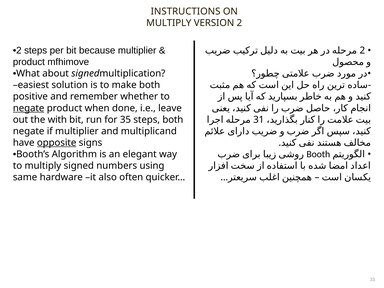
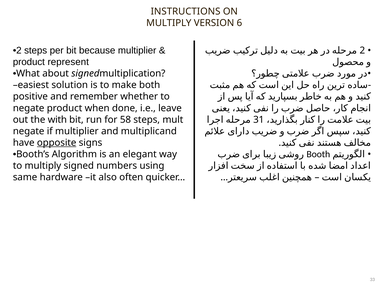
VERSION 2: 2 -> 6
mfhimove: mfhimove -> represent
negate at (29, 108) underline: present -> none
35: 35 -> 58
steps both: both -> mult
